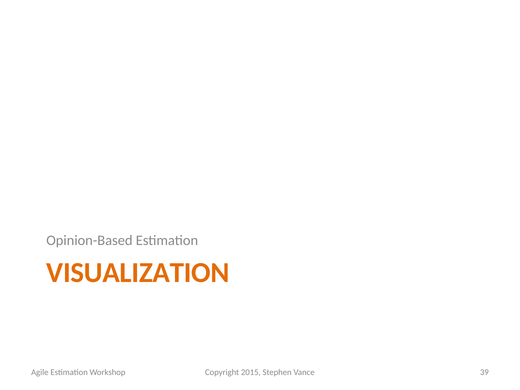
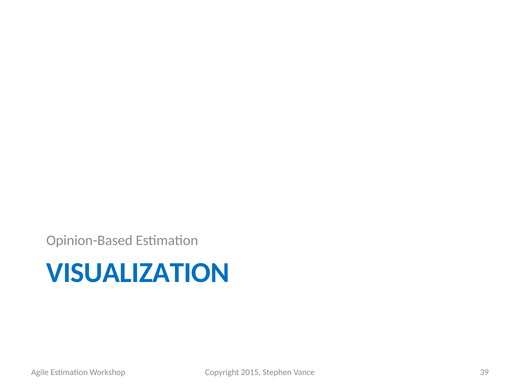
VISUALIZATION colour: orange -> blue
